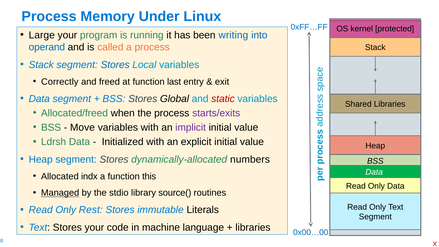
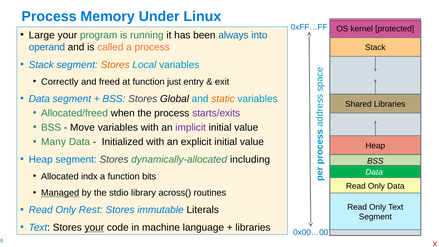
writing: writing -> always
Stores at (115, 65) colour: blue -> orange
last: last -> just
static colour: red -> orange
Ldrsh: Ldrsh -> Many
numbers: numbers -> including
this: this -> bits
source(: source( -> across(
your at (94, 227) underline: none -> present
